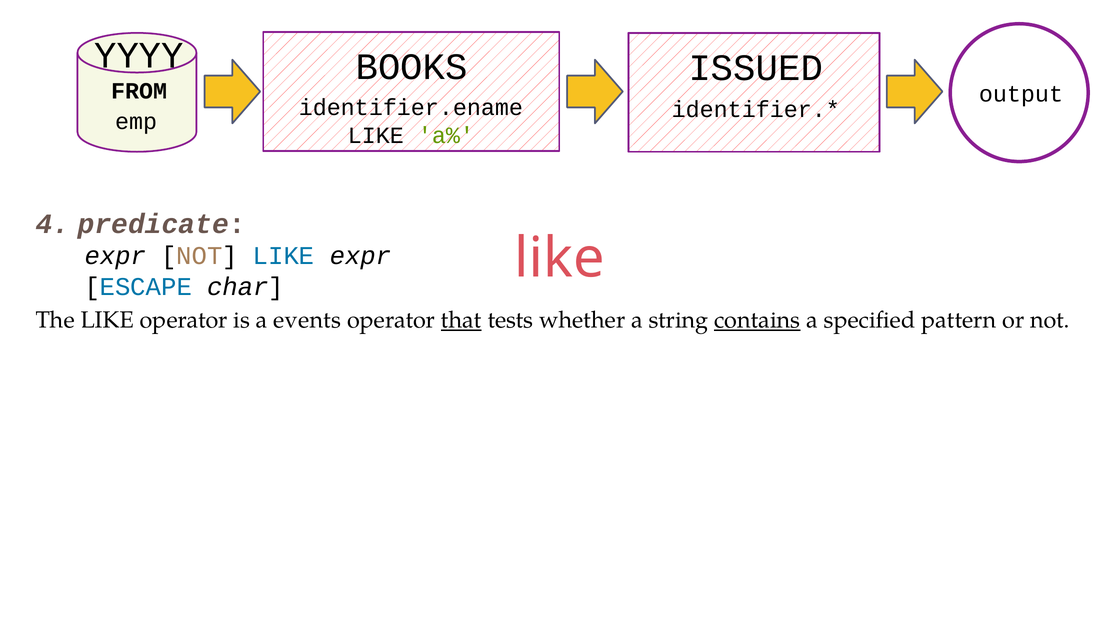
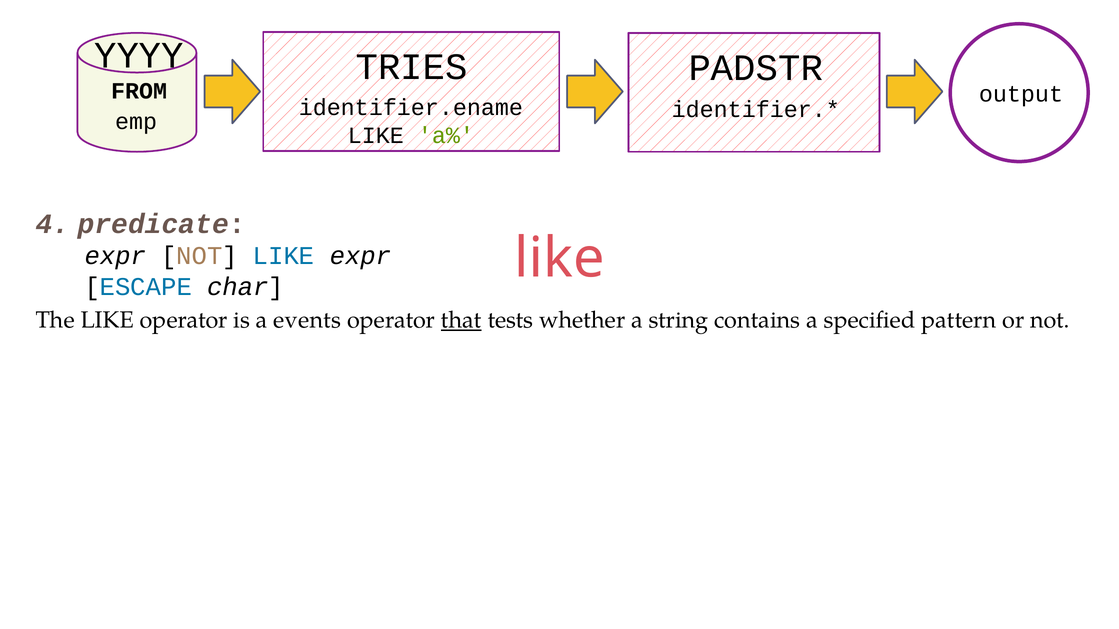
BOOKS: BOOKS -> TRIES
ISSUED: ISSUED -> PADSTR
contains underline: present -> none
